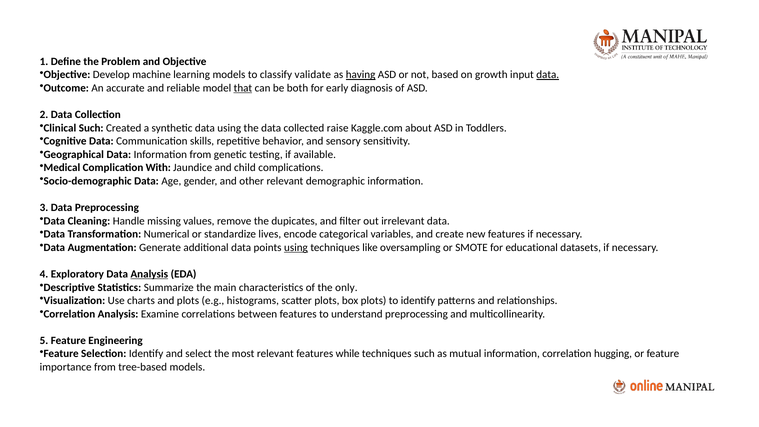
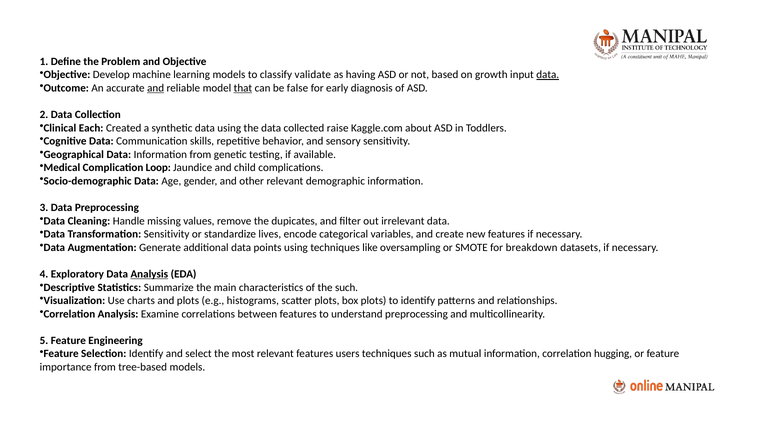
having underline: present -> none
and at (156, 88) underline: none -> present
both: both -> false
Clinical Such: Such -> Each
With: With -> Loop
Transformation Numerical: Numerical -> Sensitivity
using at (296, 247) underline: present -> none
educational: educational -> breakdown
the only: only -> such
while: while -> users
